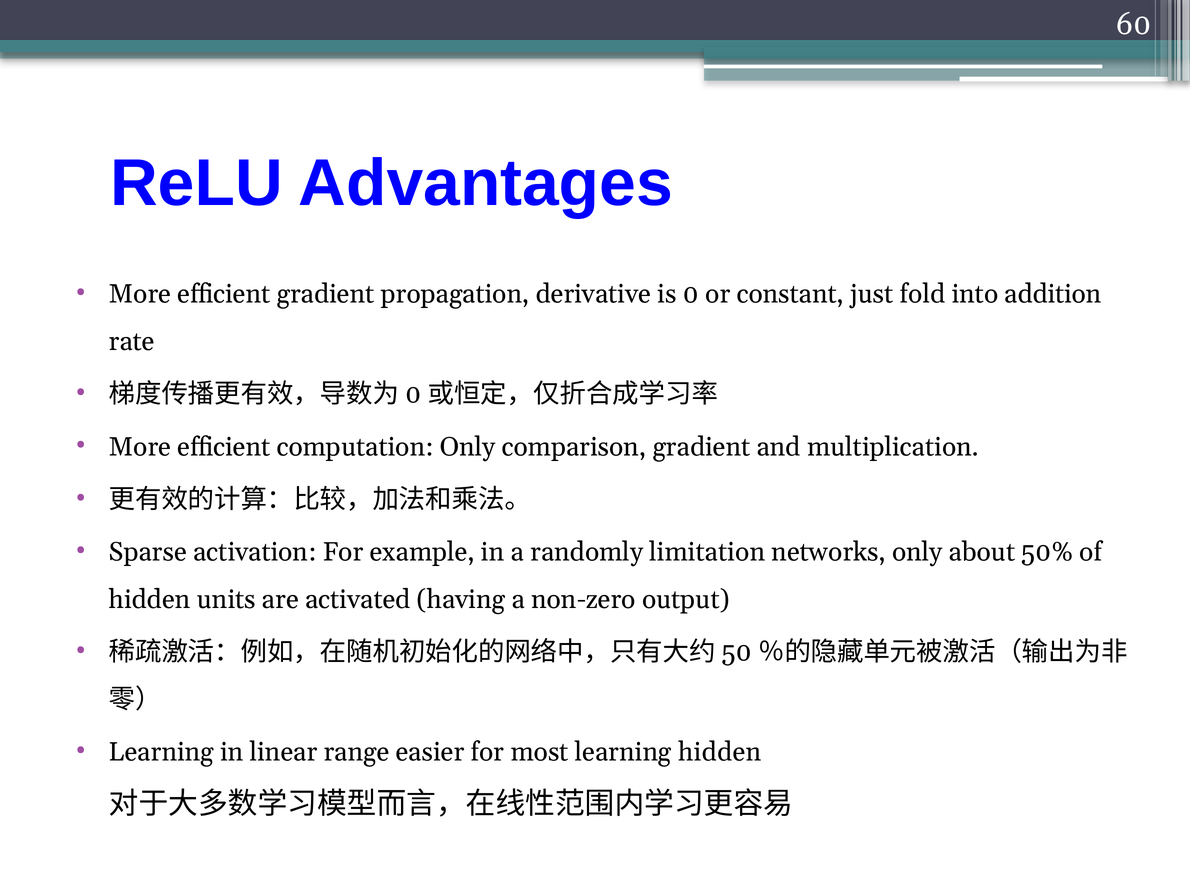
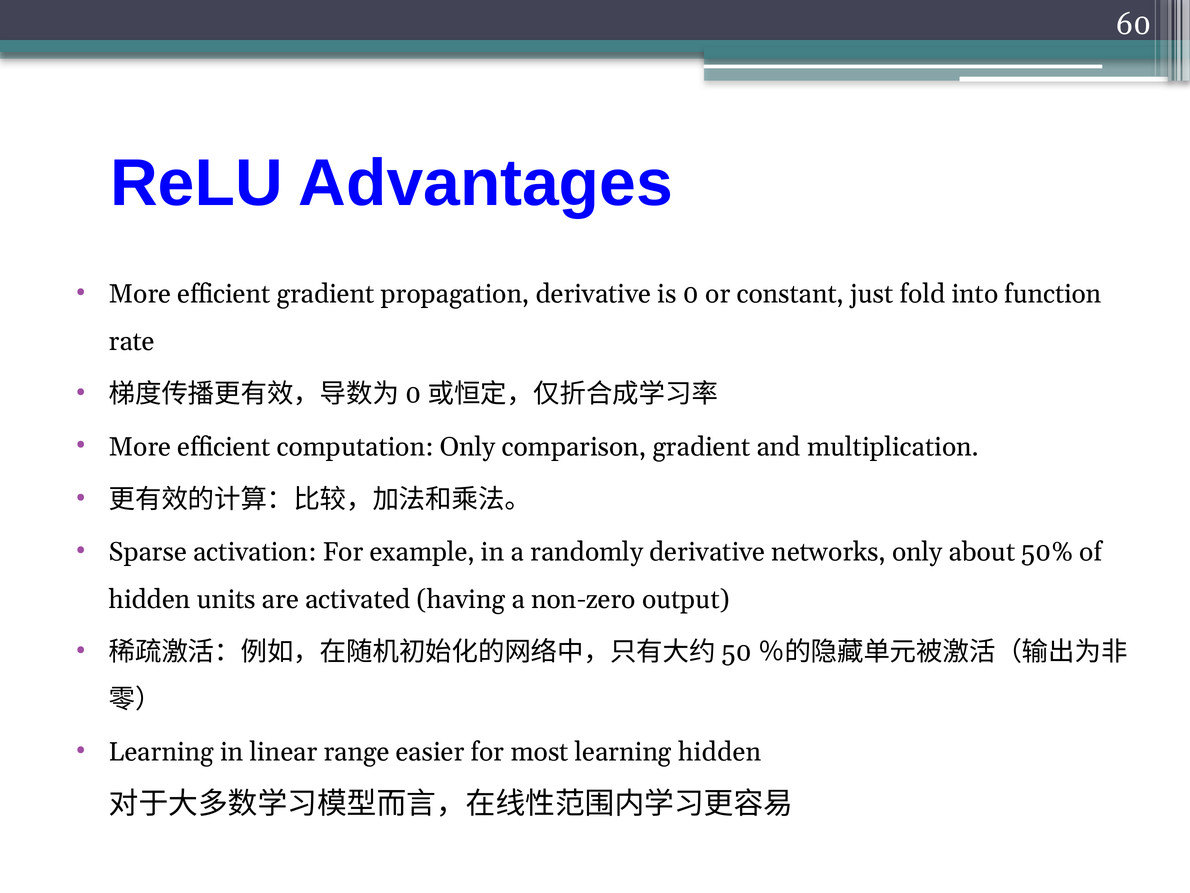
addition: addition -> function
randomly limitation: limitation -> derivative
